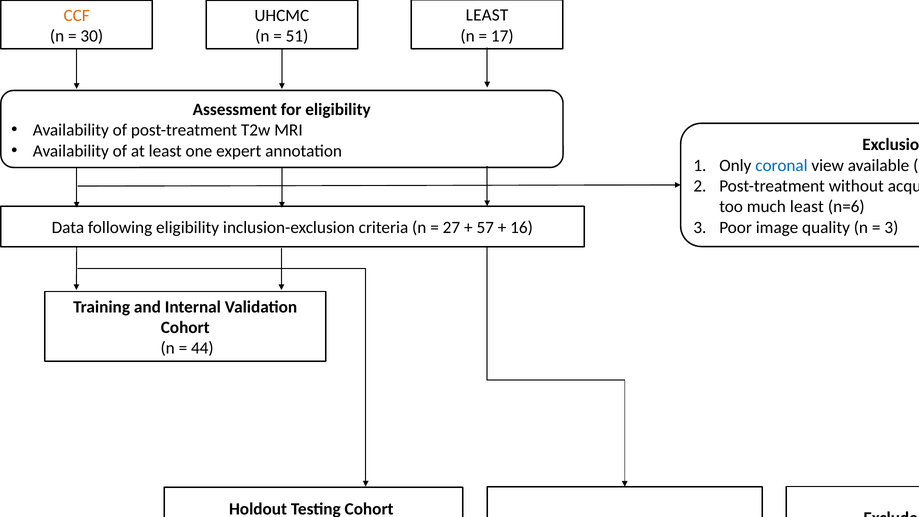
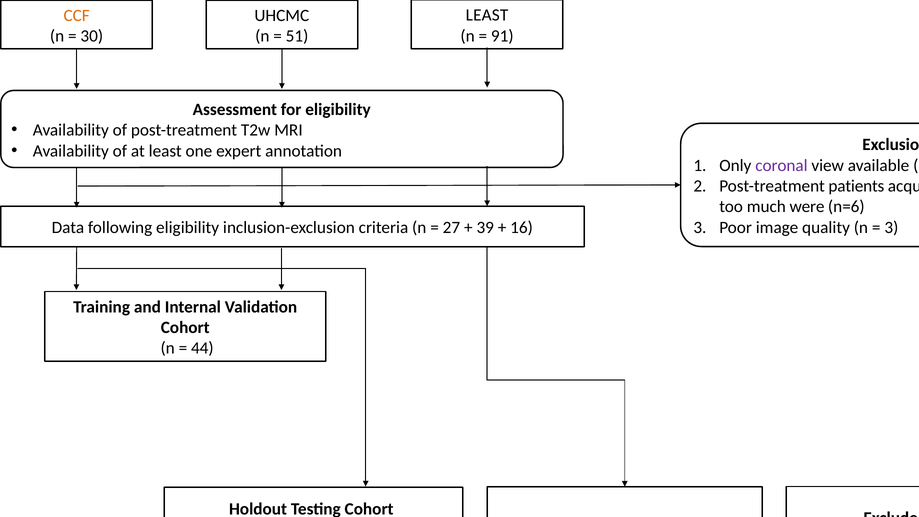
17 at (502, 36): 17 -> 91
coronal at (781, 165) colour: blue -> purple
Post-treatment without: without -> patients
much least: least -> were
57: 57 -> 39
